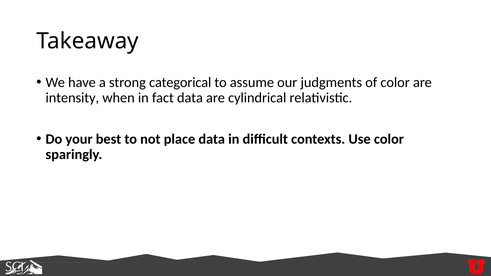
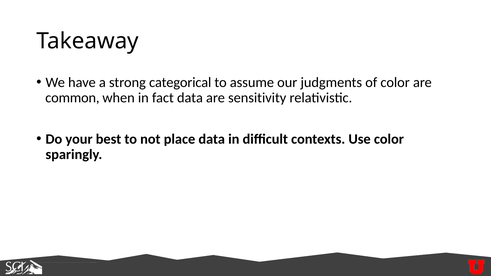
intensity: intensity -> common
cylindrical: cylindrical -> sensitivity
